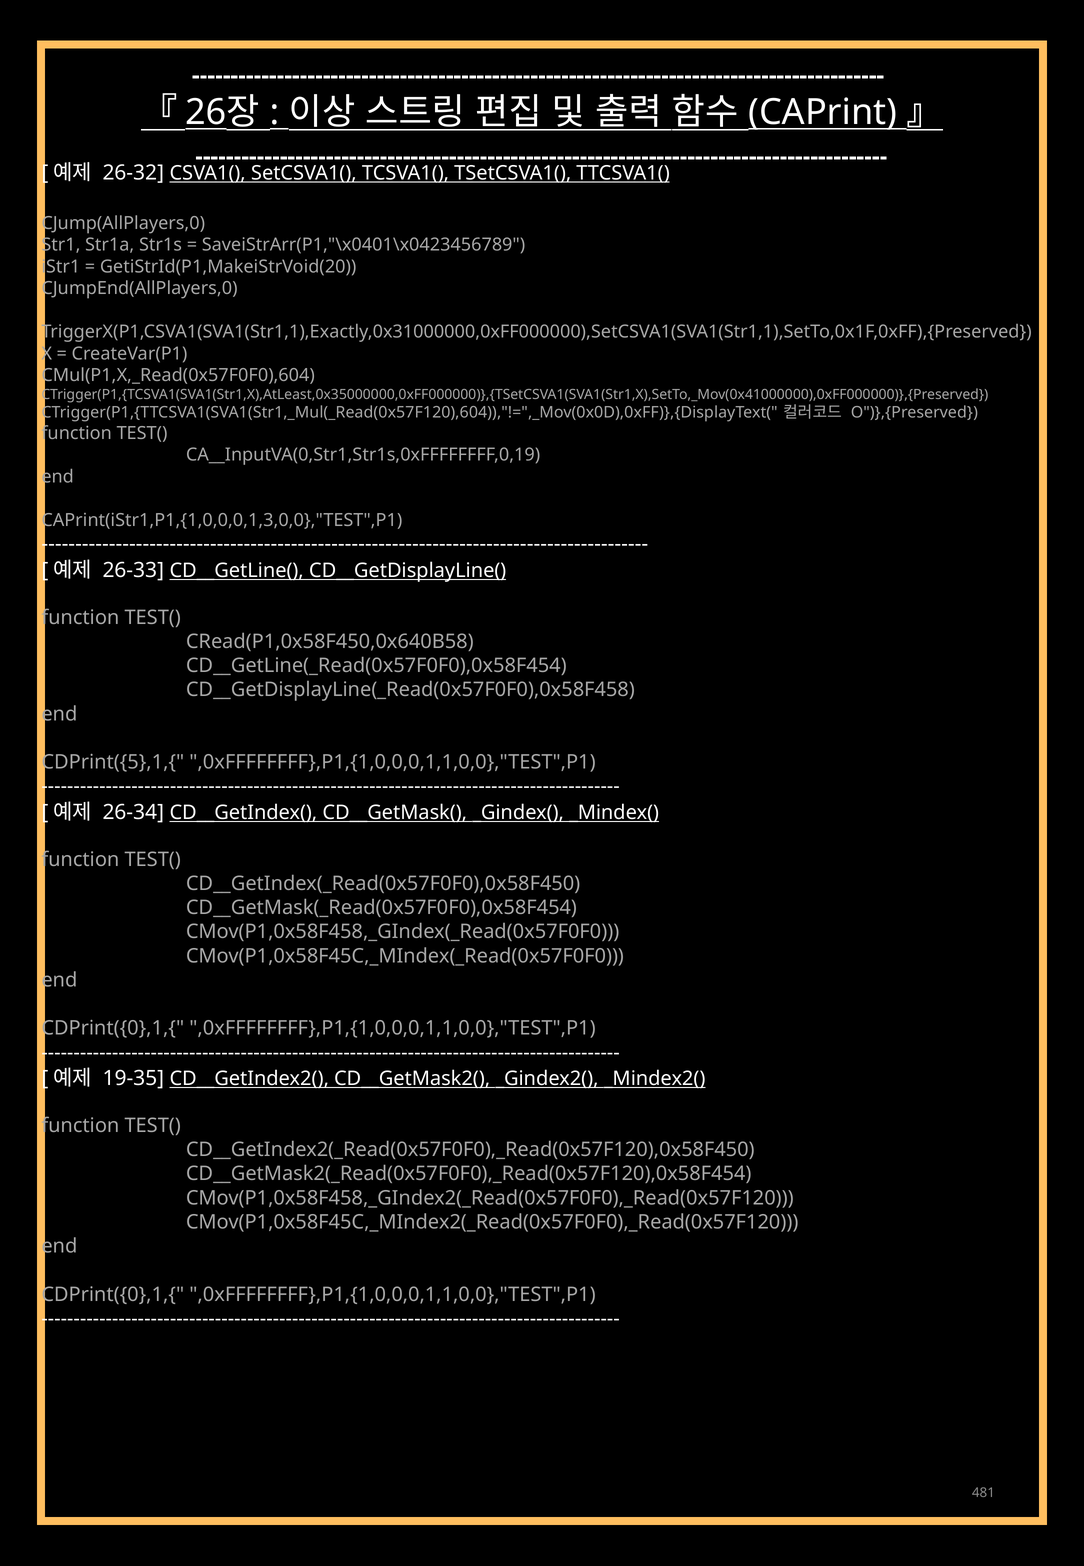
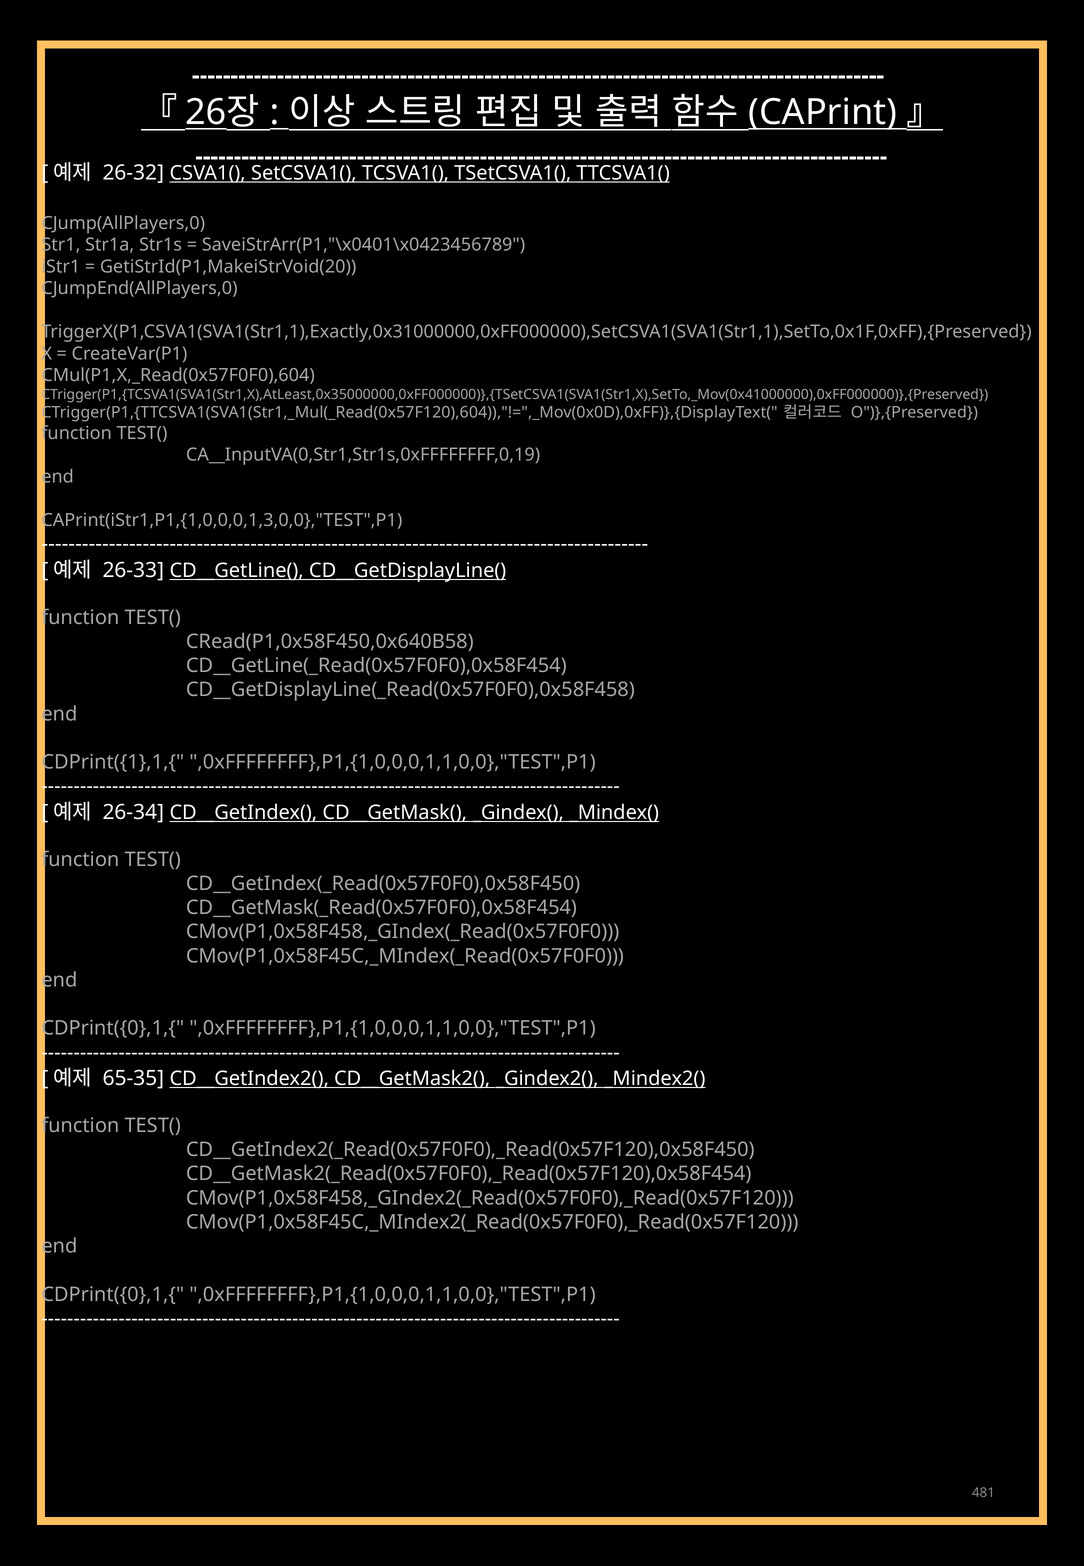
CDPrint({5},1,{: CDPrint({5},1,{ -> CDPrint({1},1,{
19-35: 19-35 -> 65-35
